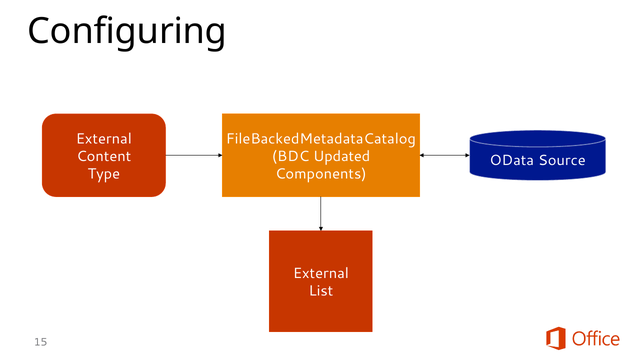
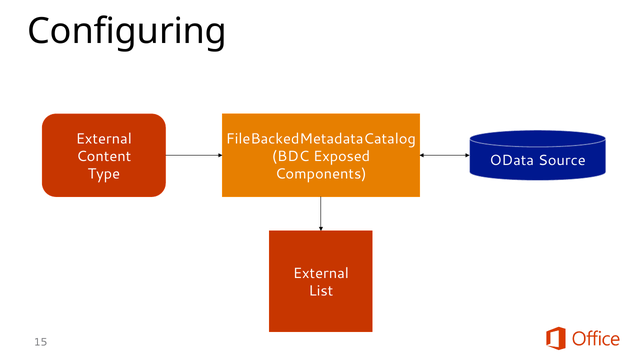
Updated: Updated -> Exposed
